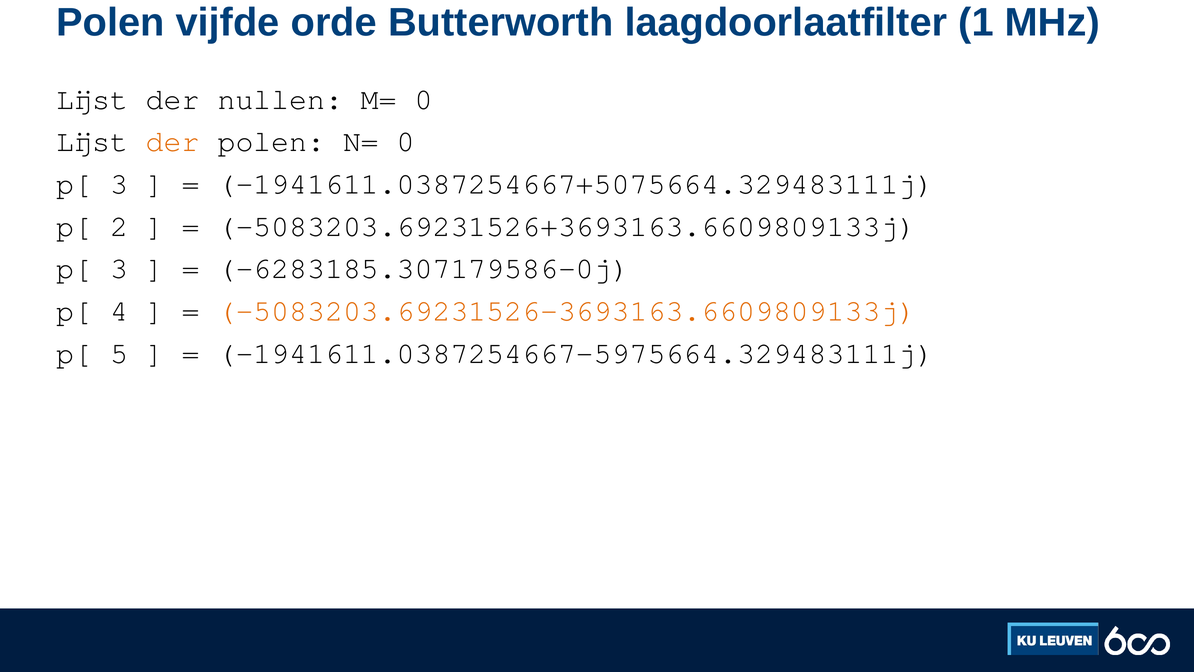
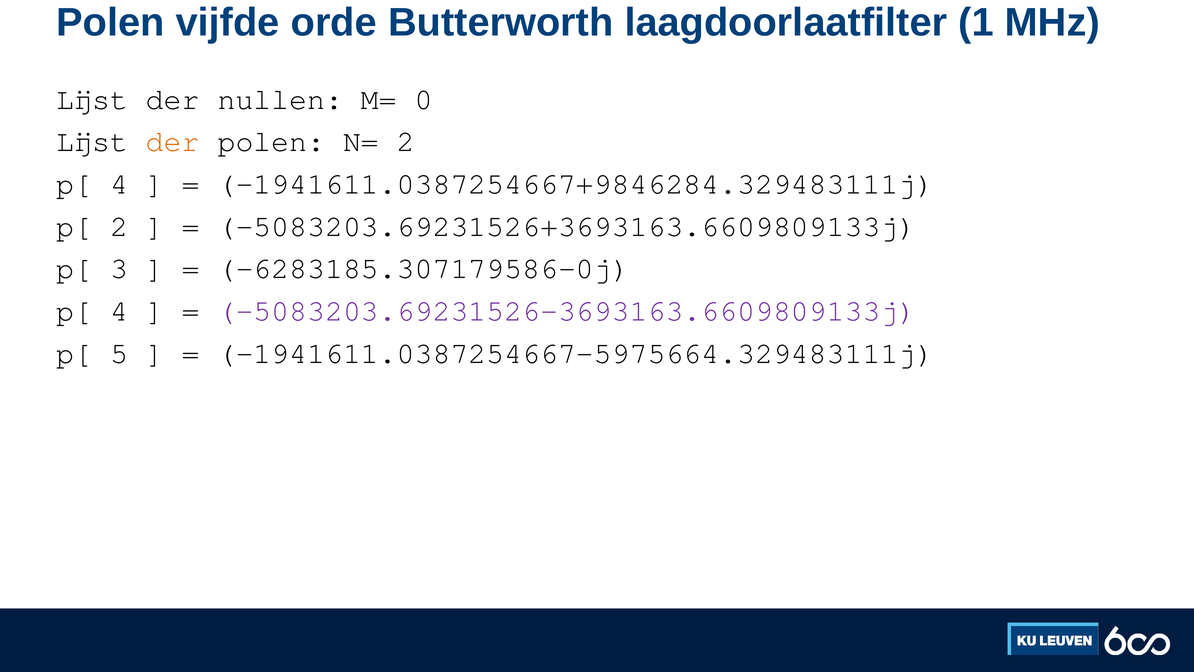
N= 0: 0 -> 2
3 at (119, 184): 3 -> 4
-1941611.0387254667+5075664.329483111j: -1941611.0387254667+5075664.329483111j -> -1941611.0387254667+9846284.329483111j
-5083203.69231526-3693163.6609809133j colour: orange -> purple
